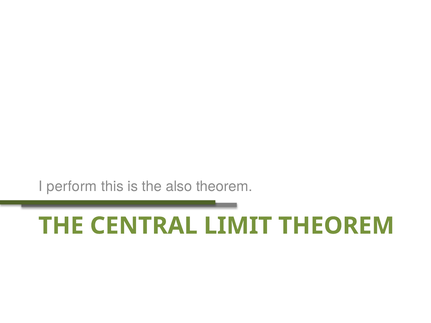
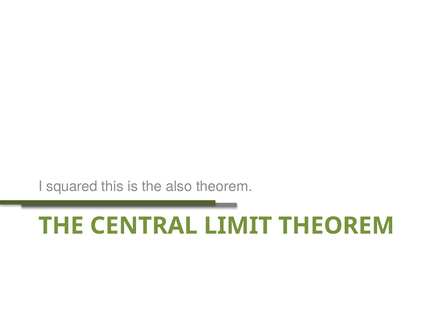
perform: perform -> squared
